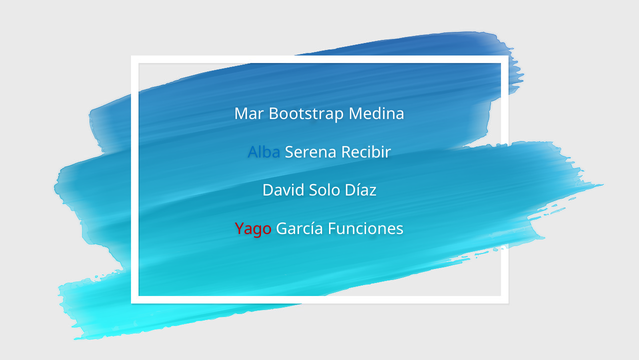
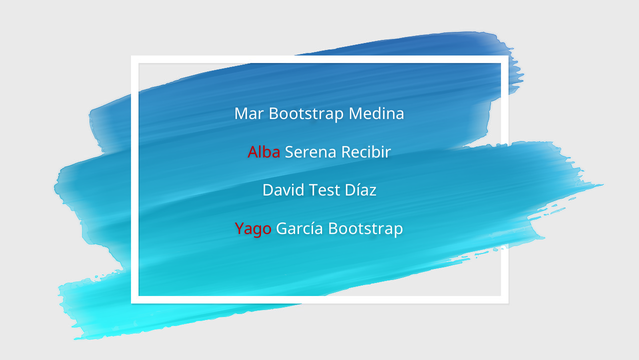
Alba colour: blue -> red
Solo: Solo -> Test
García Funciones: Funciones -> Bootstrap
